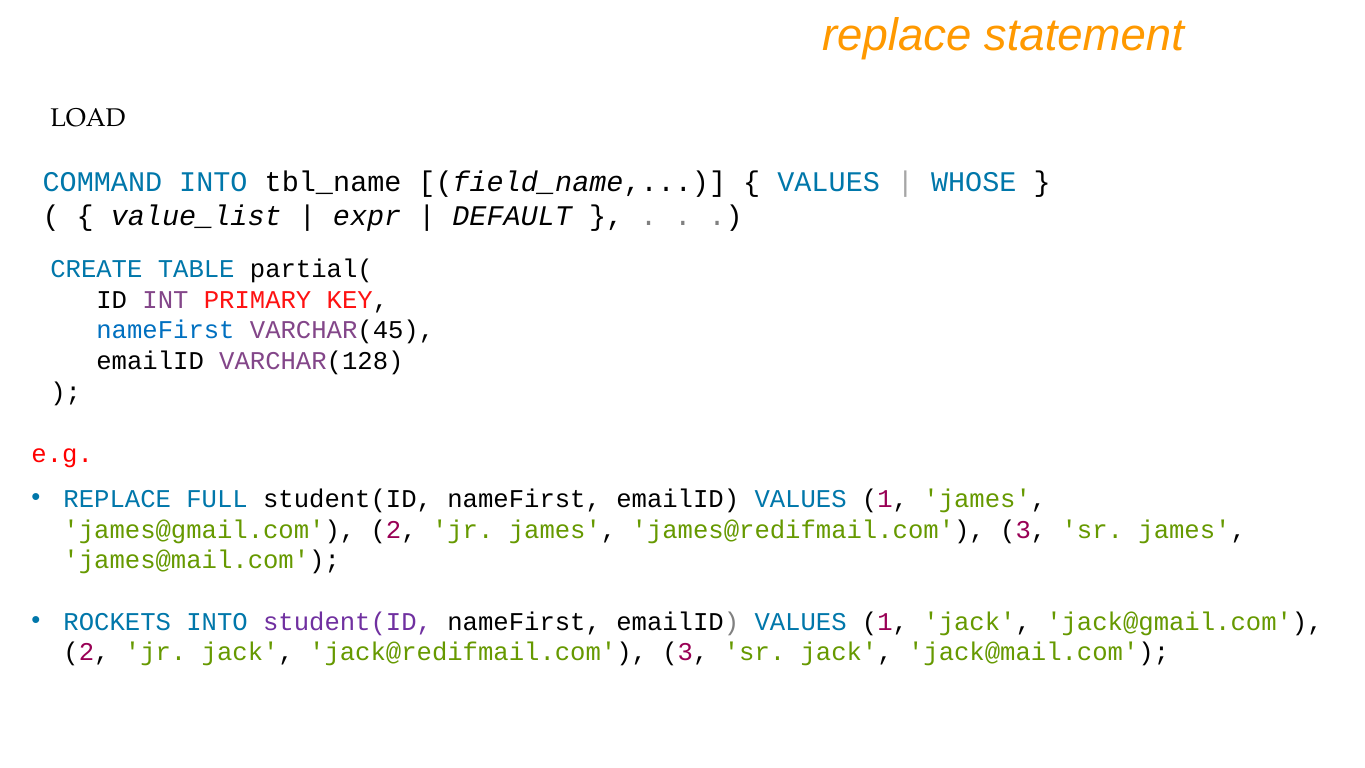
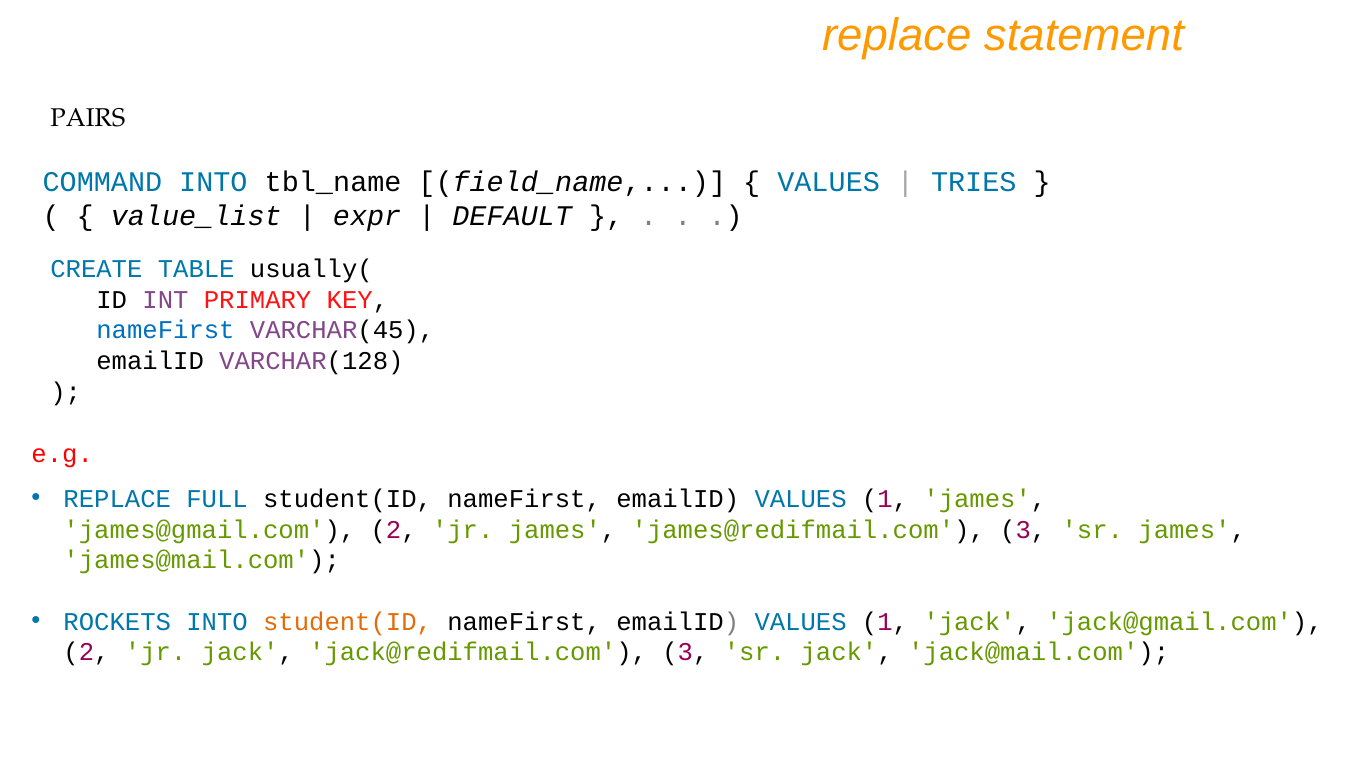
LOAD: LOAD -> PAIRS
WHOSE: WHOSE -> TRIES
partial(: partial( -> usually(
student(ID at (348, 622) colour: purple -> orange
